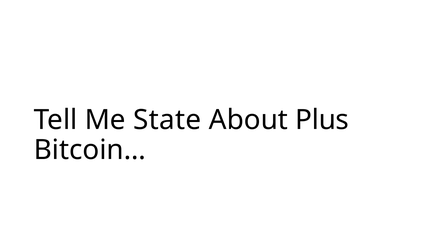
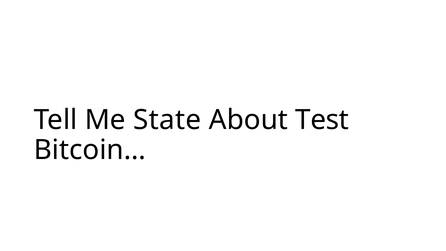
Plus: Plus -> Test
